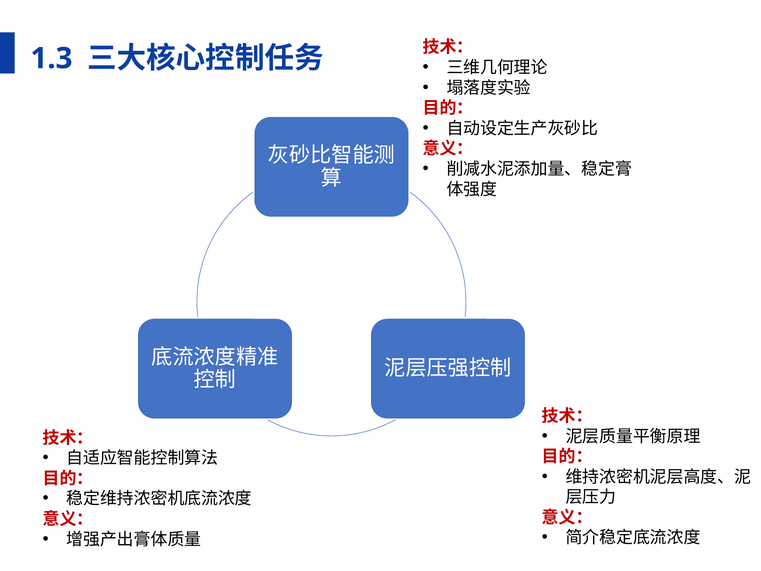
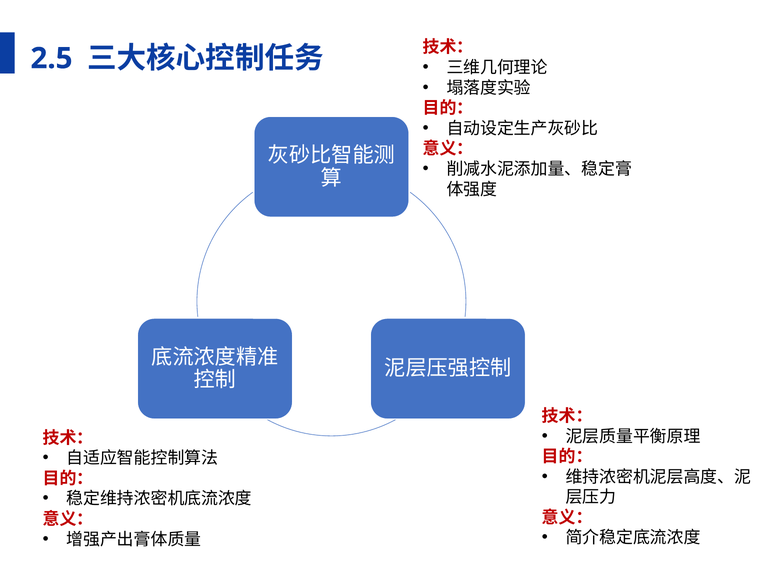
1.3: 1.3 -> 2.5
